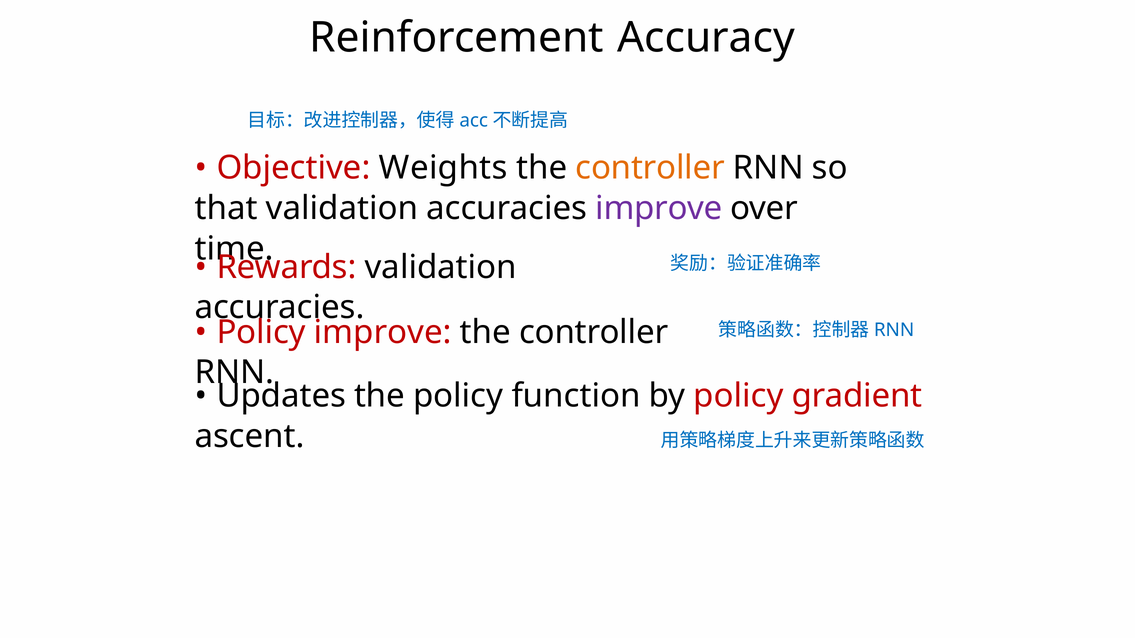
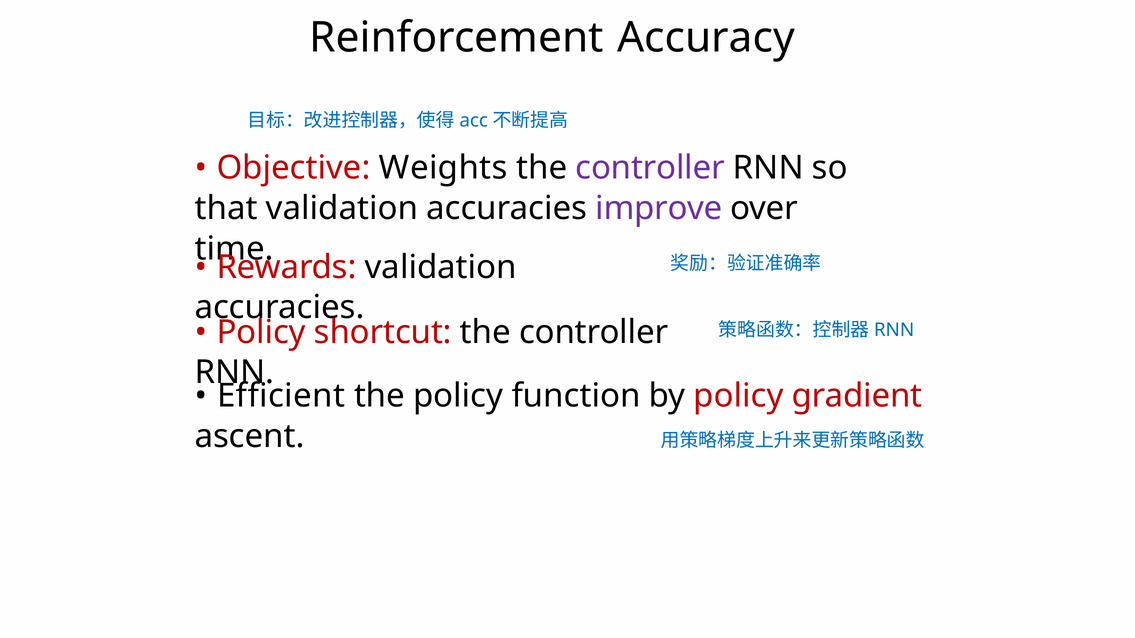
controller at (650, 168) colour: orange -> purple
Policy improve: improve -> shortcut
Updates: Updates -> Efficient
